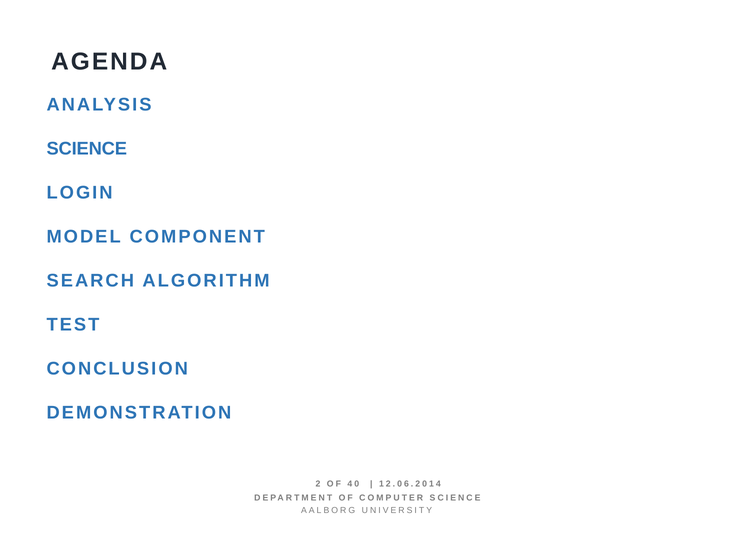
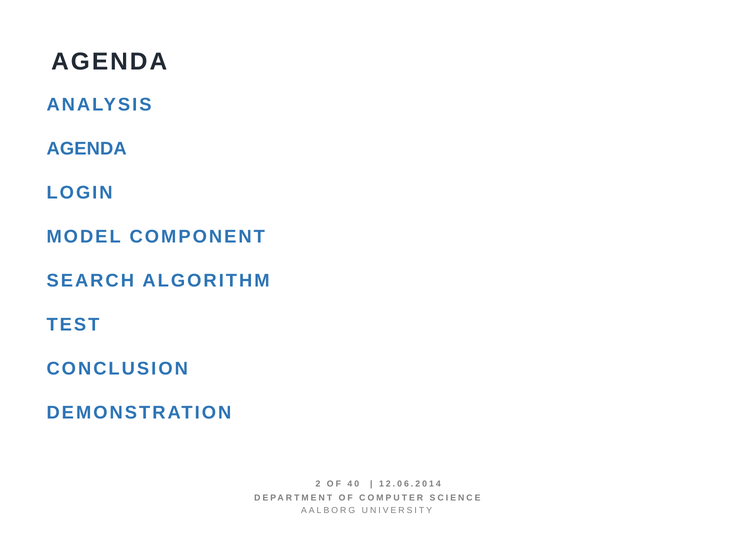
SCIENCE at (87, 149): SCIENCE -> AGENDA
